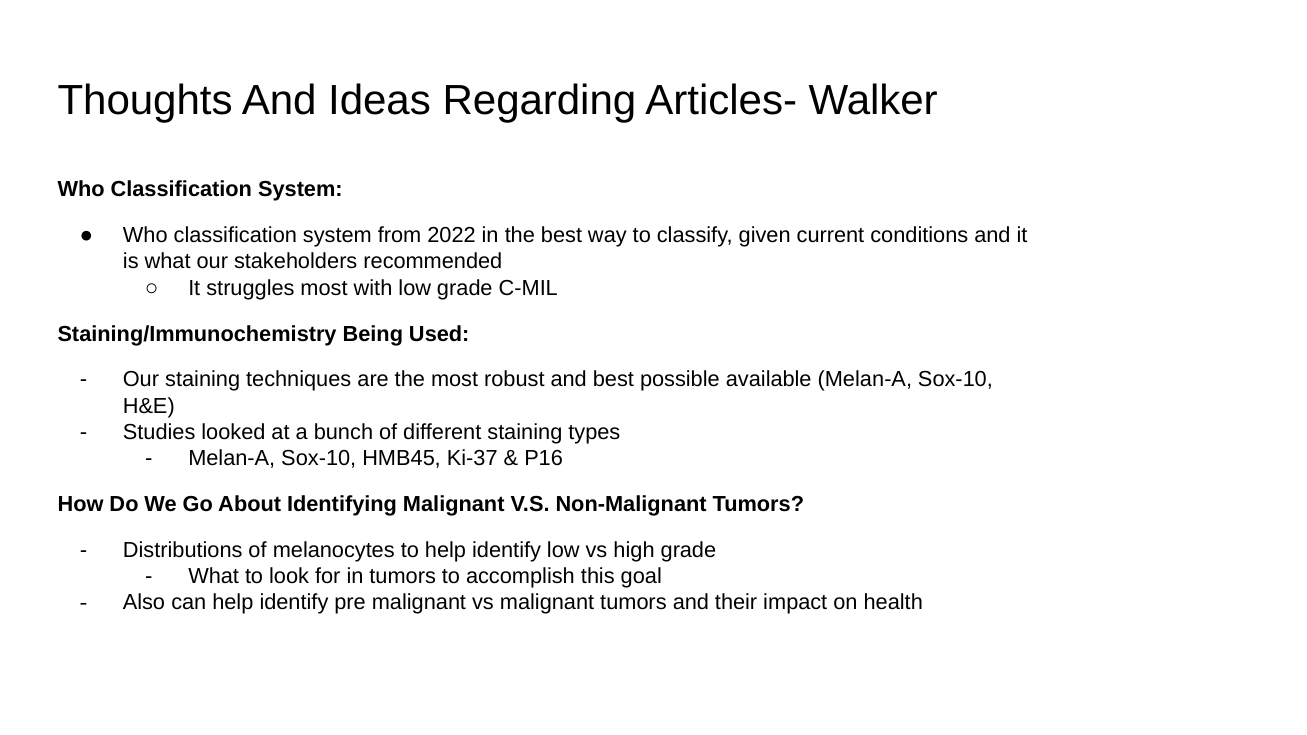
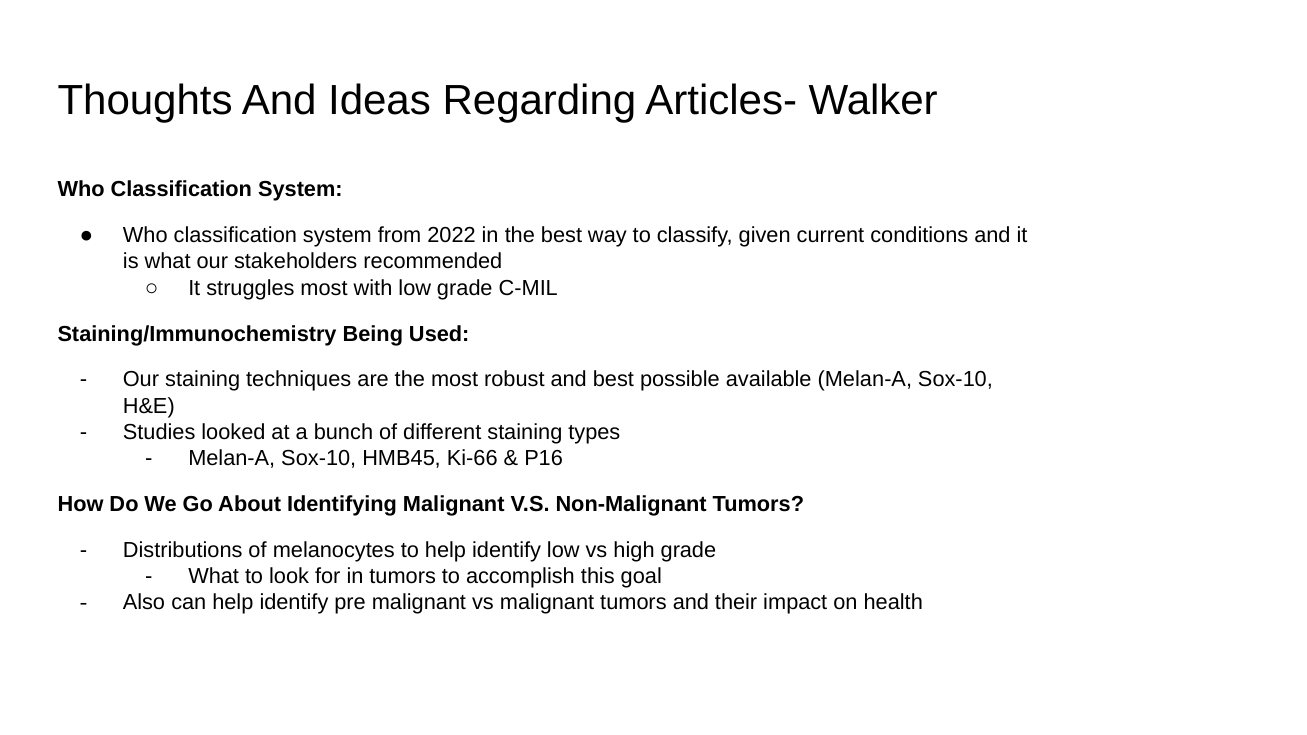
Ki-37: Ki-37 -> Ki-66
